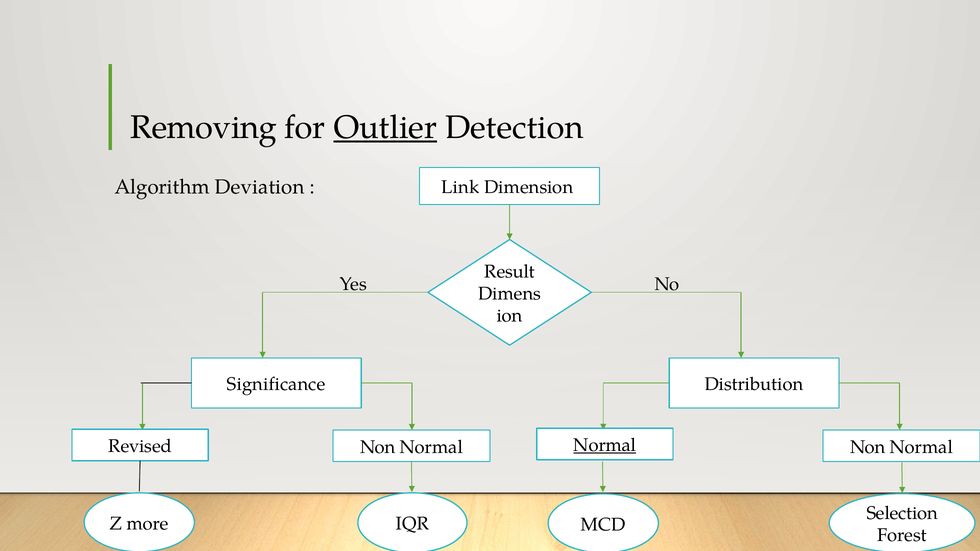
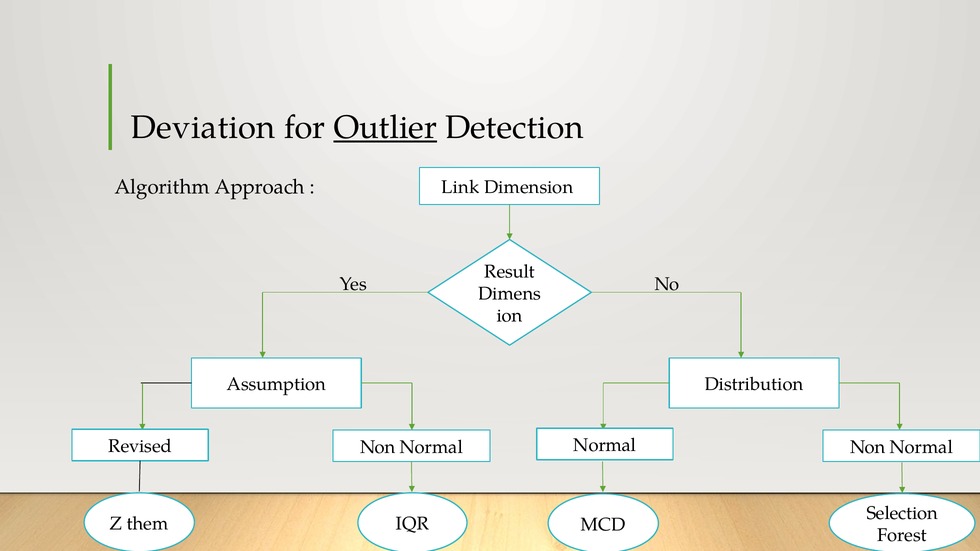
Removing: Removing -> Deviation
Deviation: Deviation -> Approach
Significance: Significance -> Assumption
Normal at (605, 445) underline: present -> none
more: more -> them
